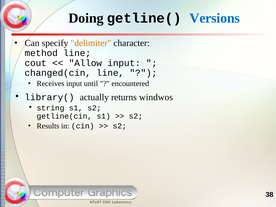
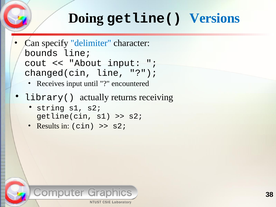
delimiter colour: orange -> blue
method: method -> bounds
Allow: Allow -> About
windwos: windwos -> receiving
